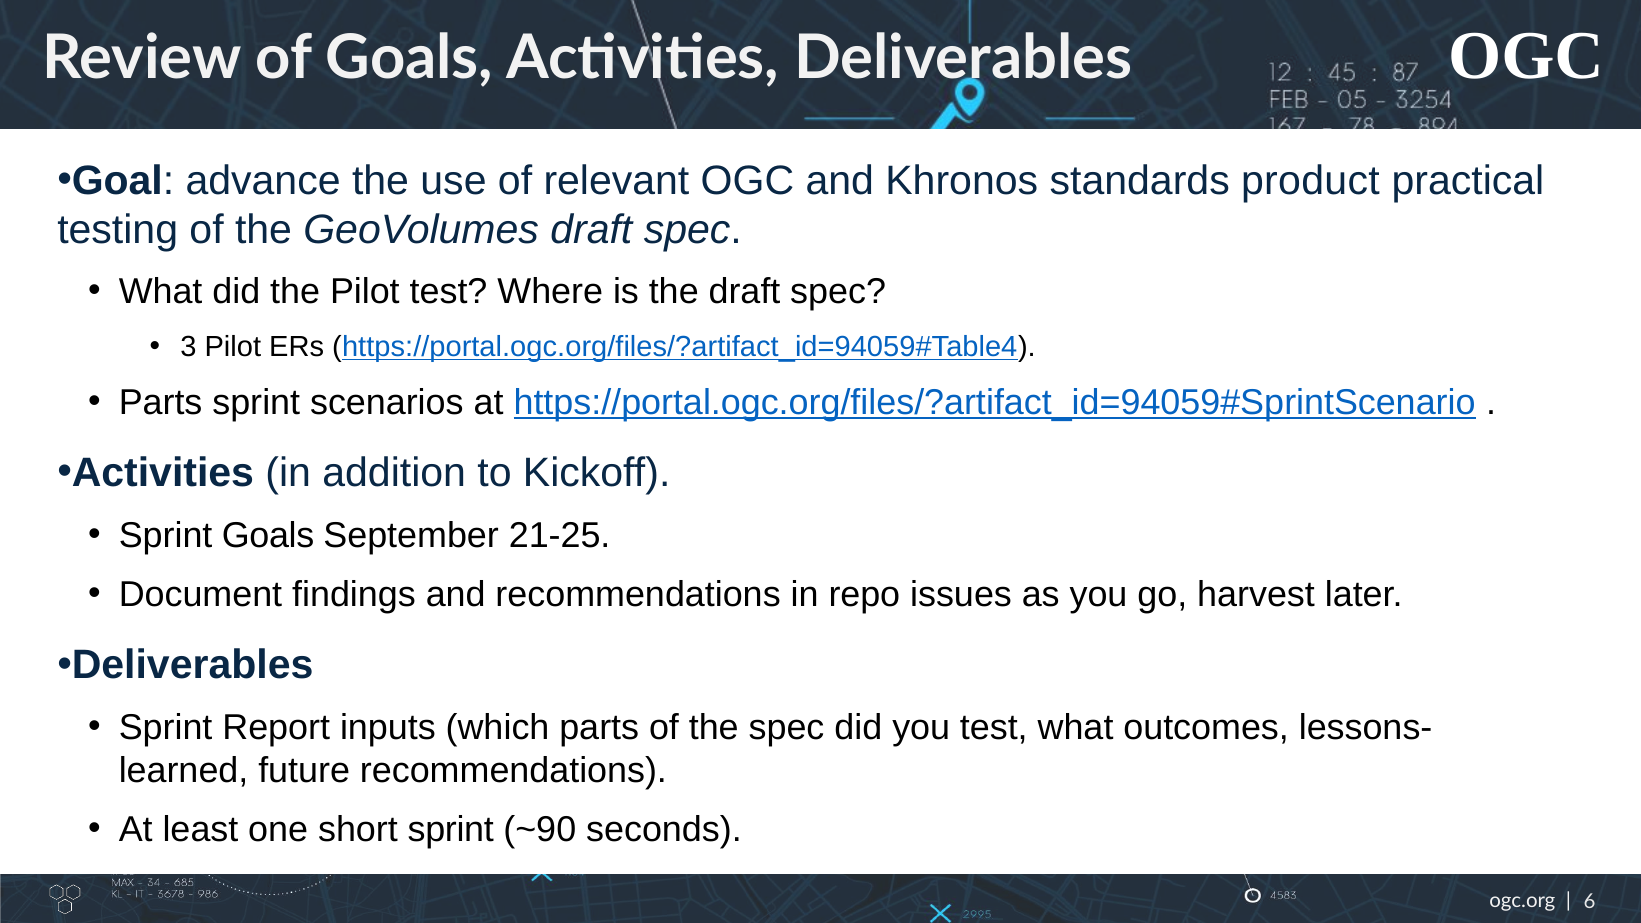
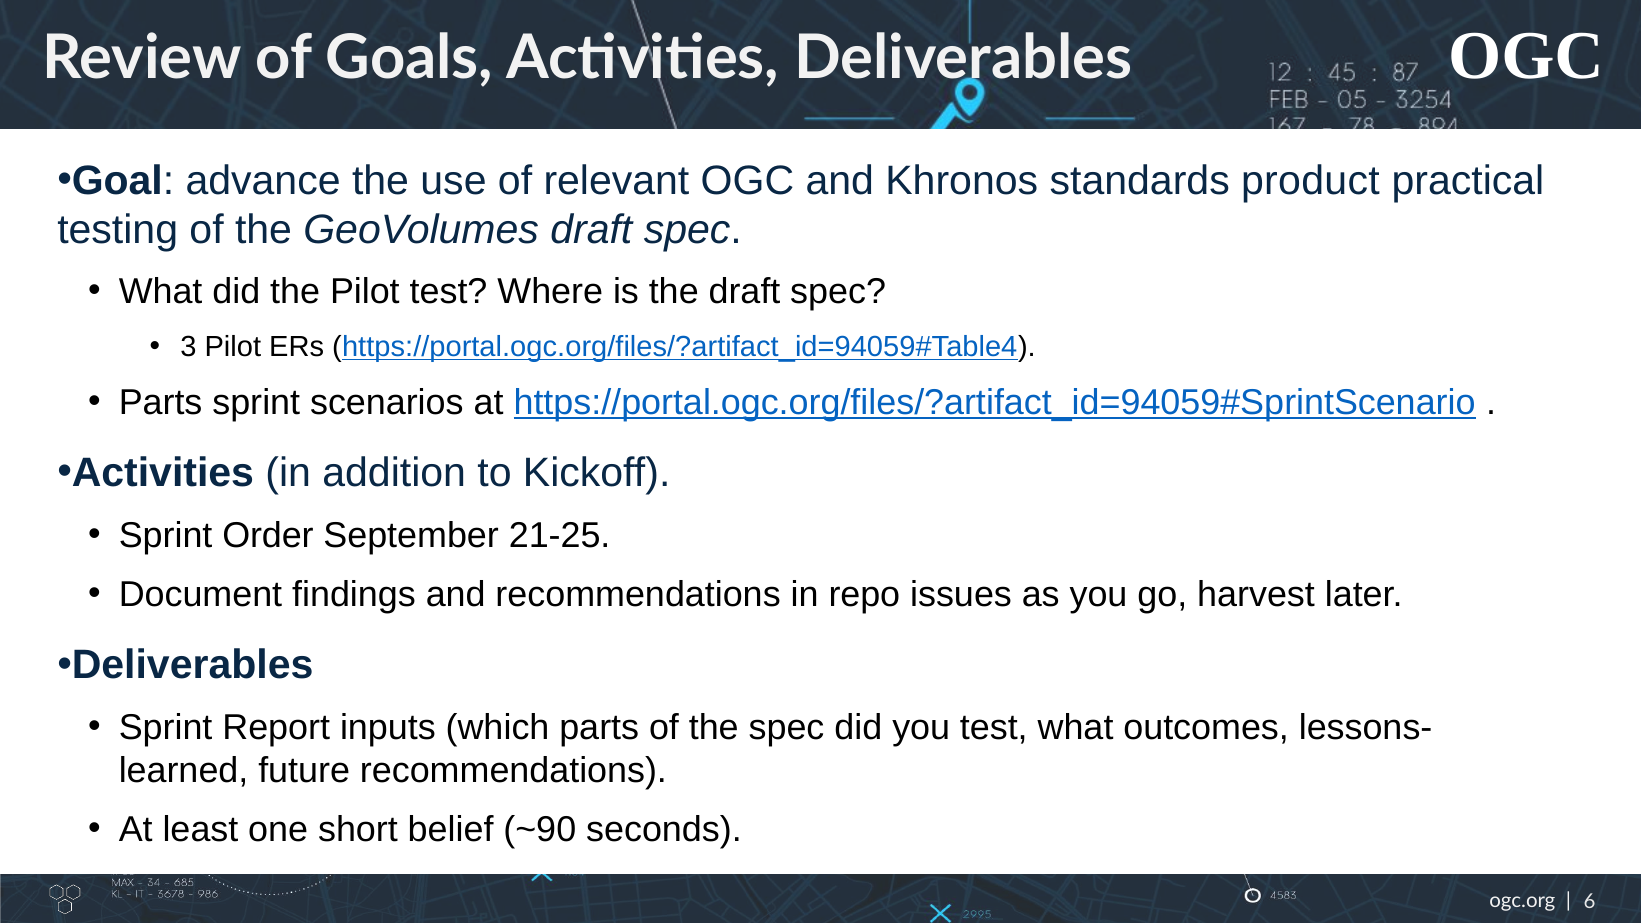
Sprint Goals: Goals -> Order
short sprint: sprint -> belief
